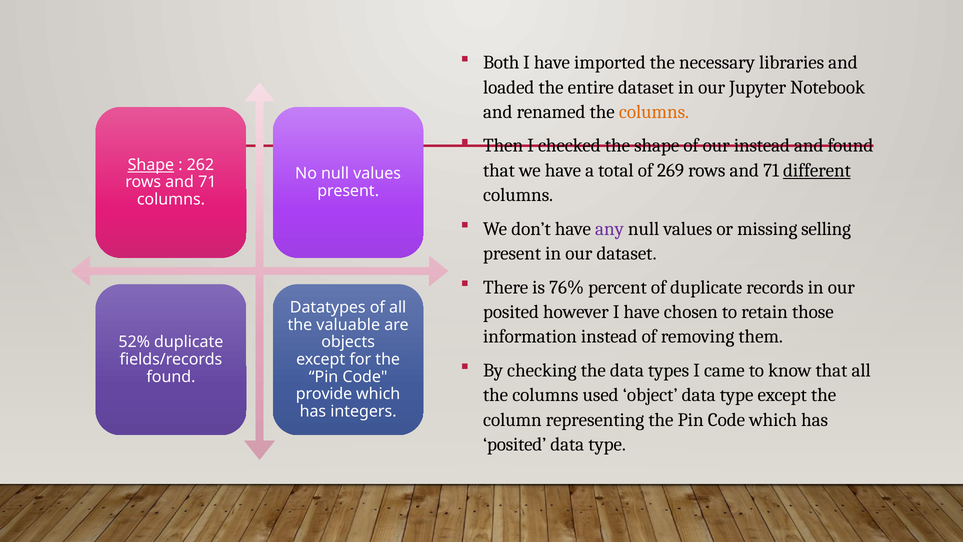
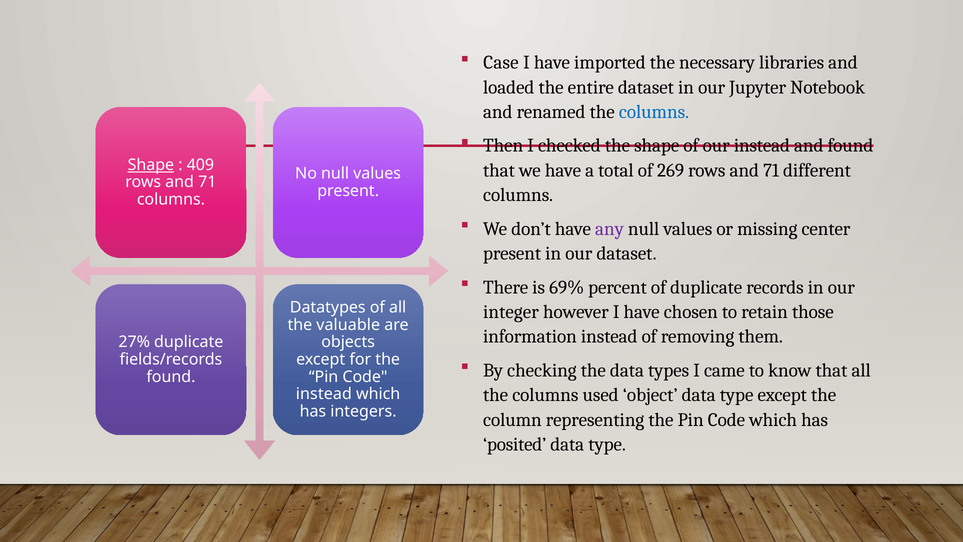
Both: Both -> Case
columns at (654, 112) colour: orange -> blue
262: 262 -> 409
different underline: present -> none
selling: selling -> center
76%: 76% -> 69%
posited at (511, 312): posited -> integer
52%: 52% -> 27%
provide at (324, 394): provide -> instead
